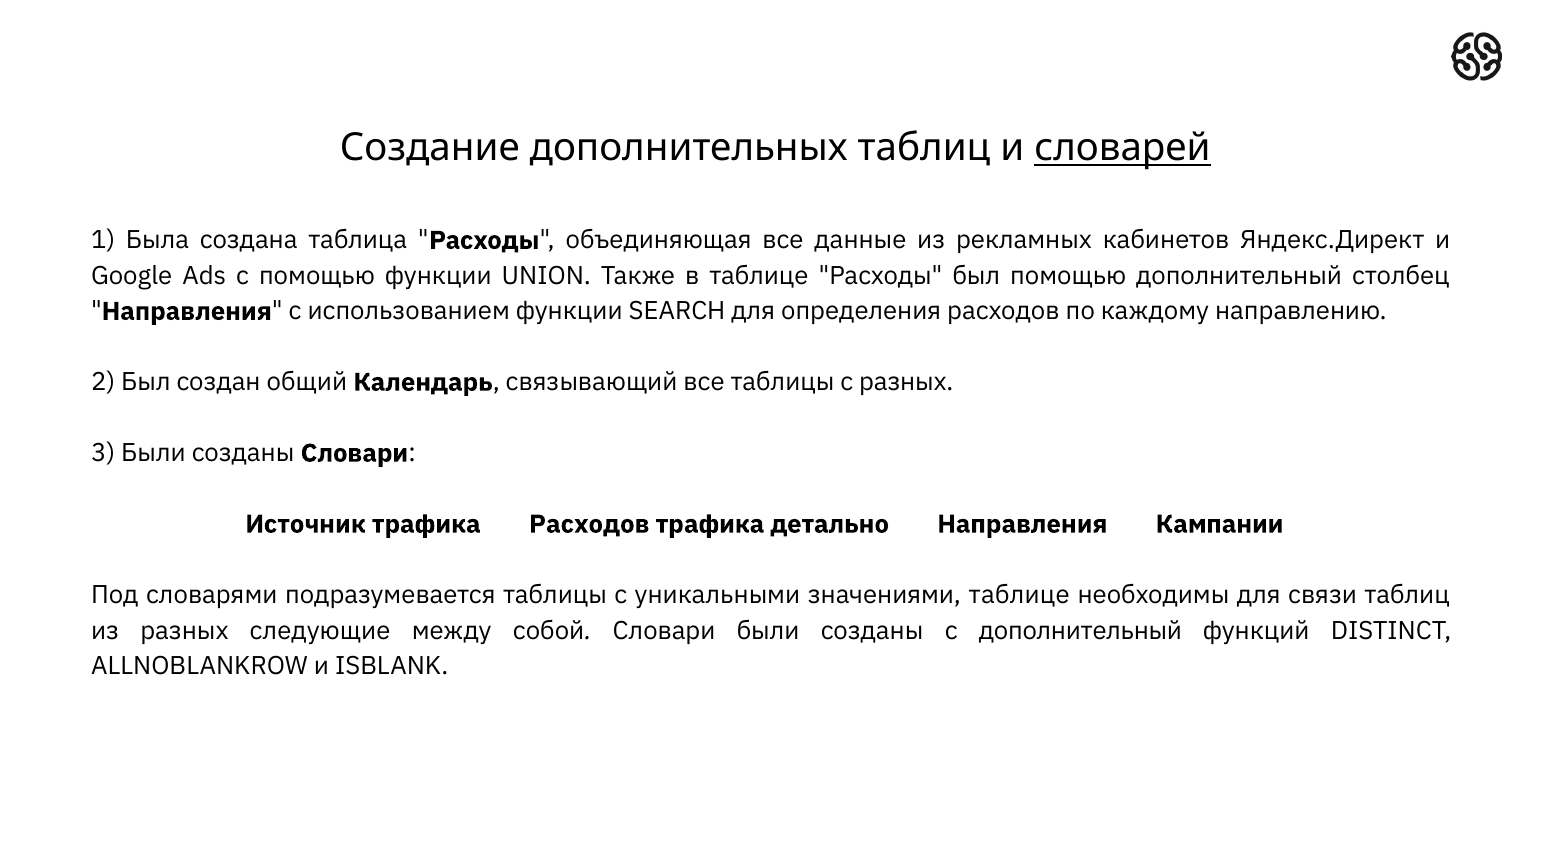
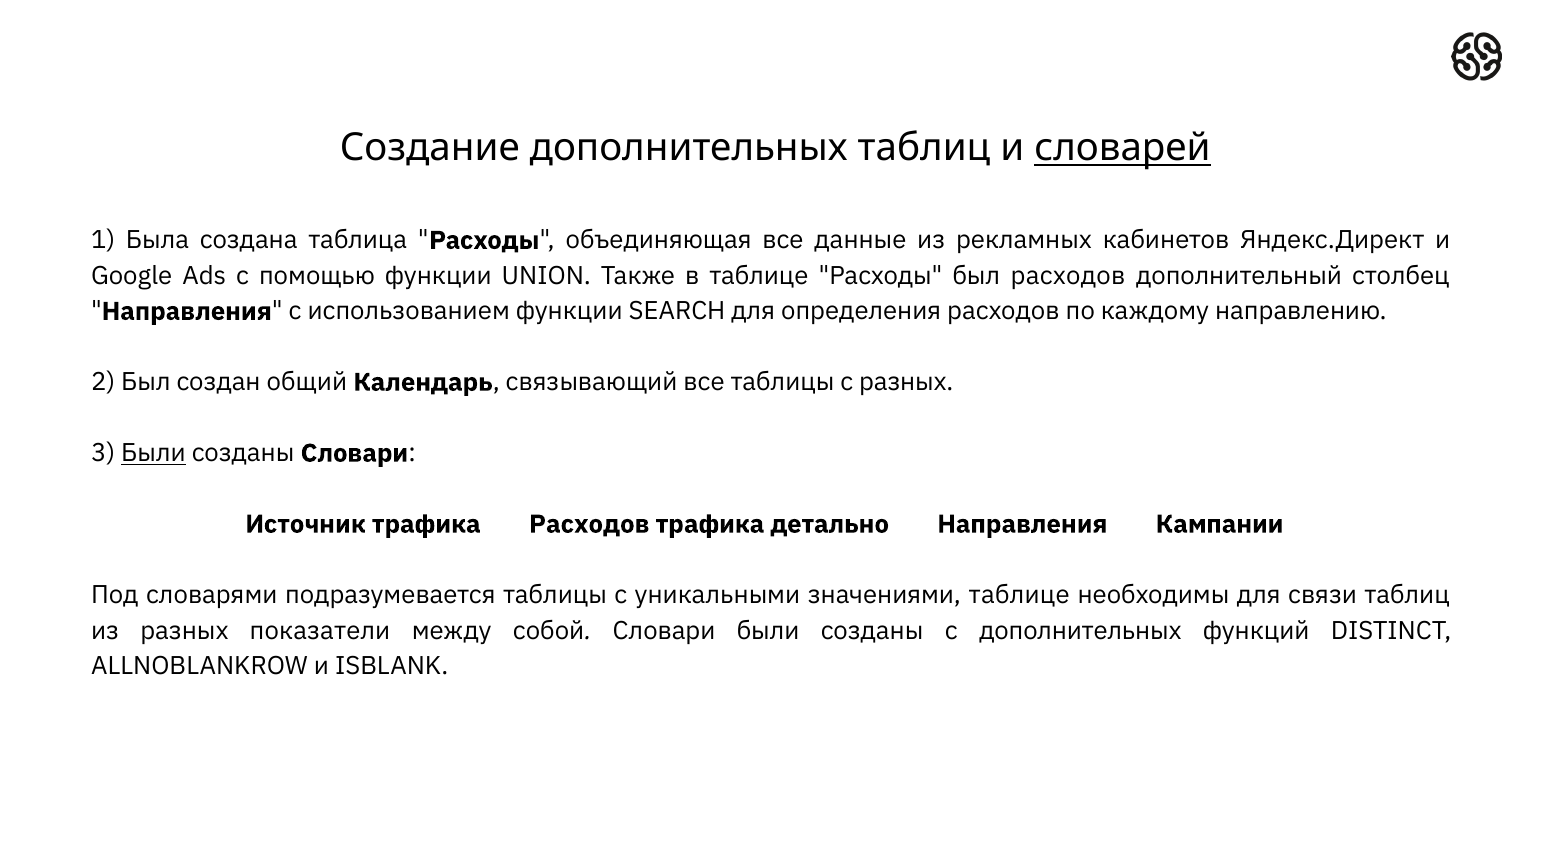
был помощью: помощью -> расходов
Были at (153, 453) underline: none -> present
следующие: следующие -> показатели
c дополнительный: дополнительный -> дополнительных
